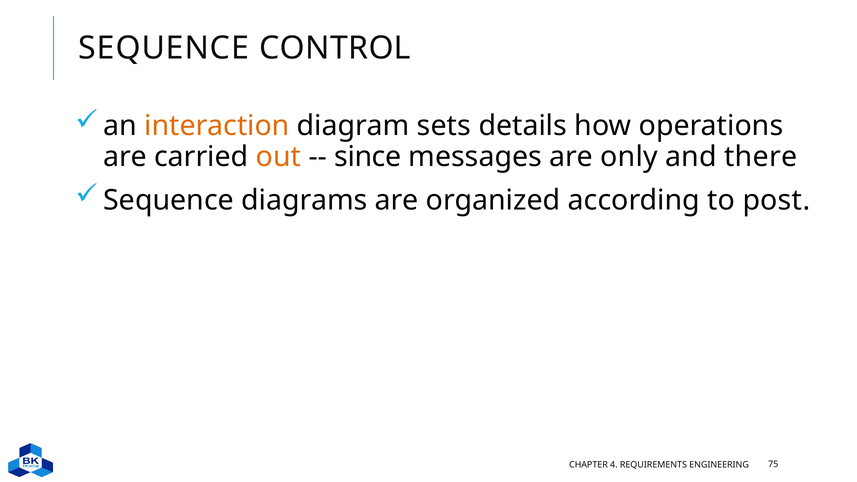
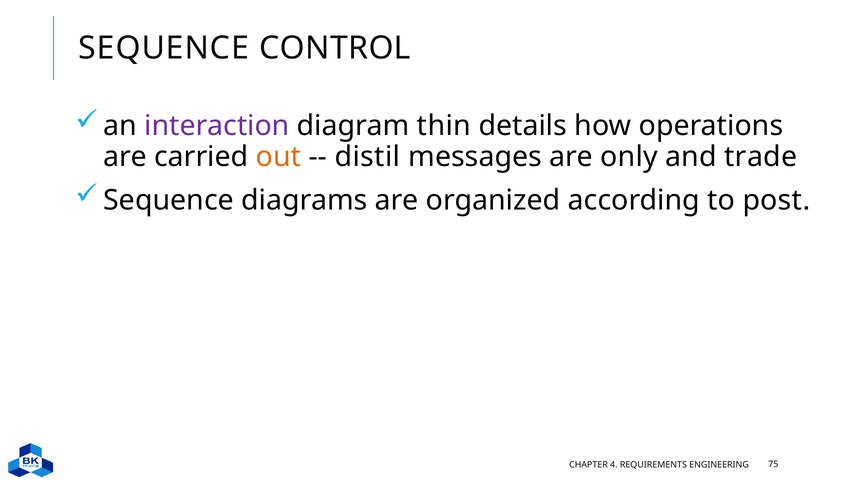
interaction colour: orange -> purple
sets: sets -> thin
since: since -> distil
there: there -> trade
